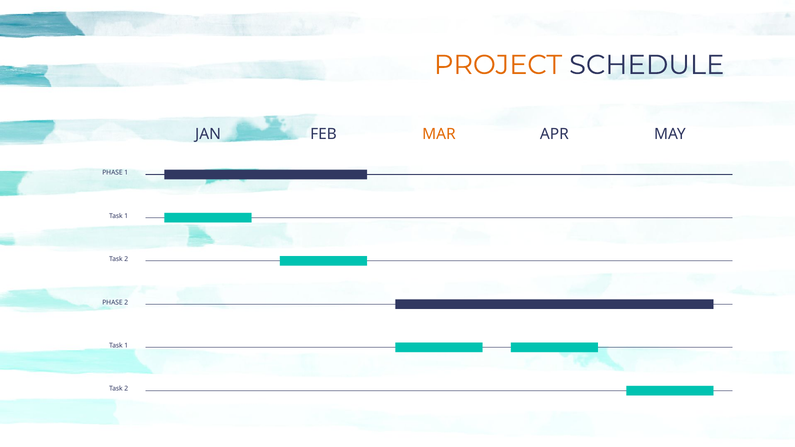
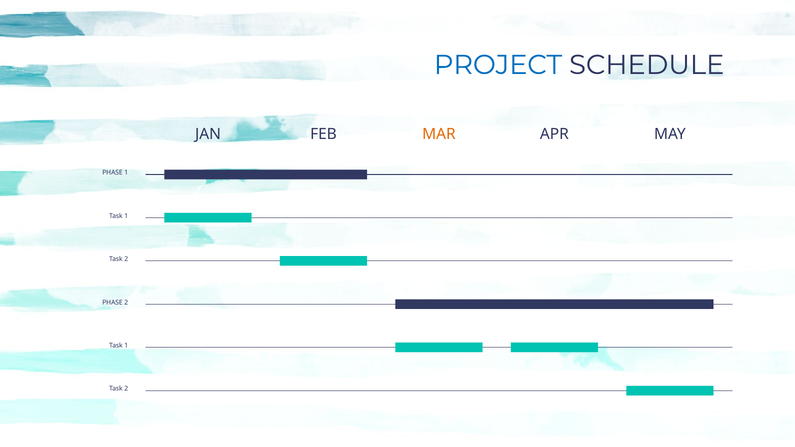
PROJECT colour: orange -> blue
